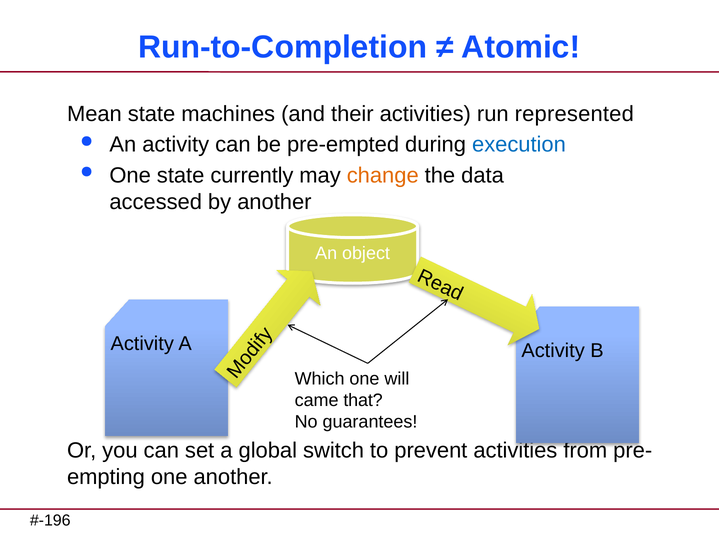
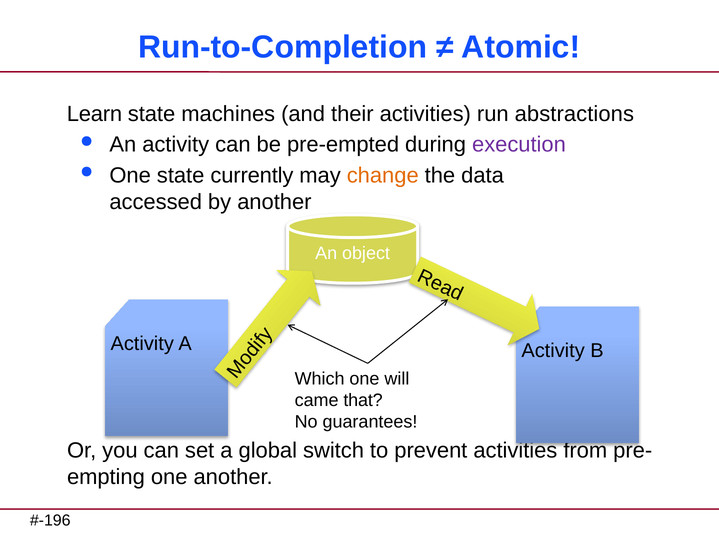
Mean: Mean -> Learn
represented: represented -> abstractions
execution colour: blue -> purple
